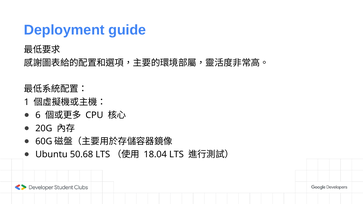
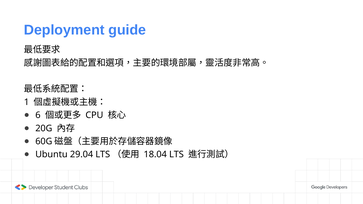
50.68: 50.68 -> 29.04
